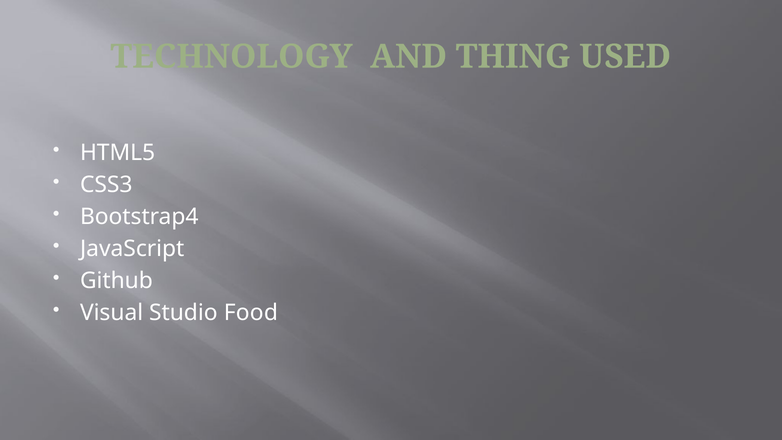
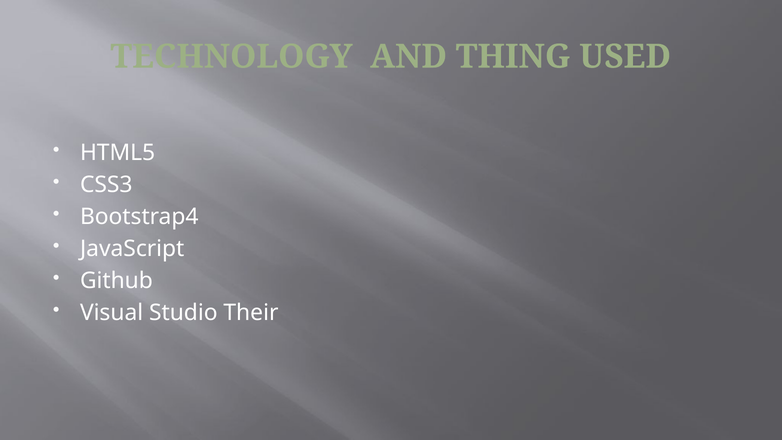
Food: Food -> Their
